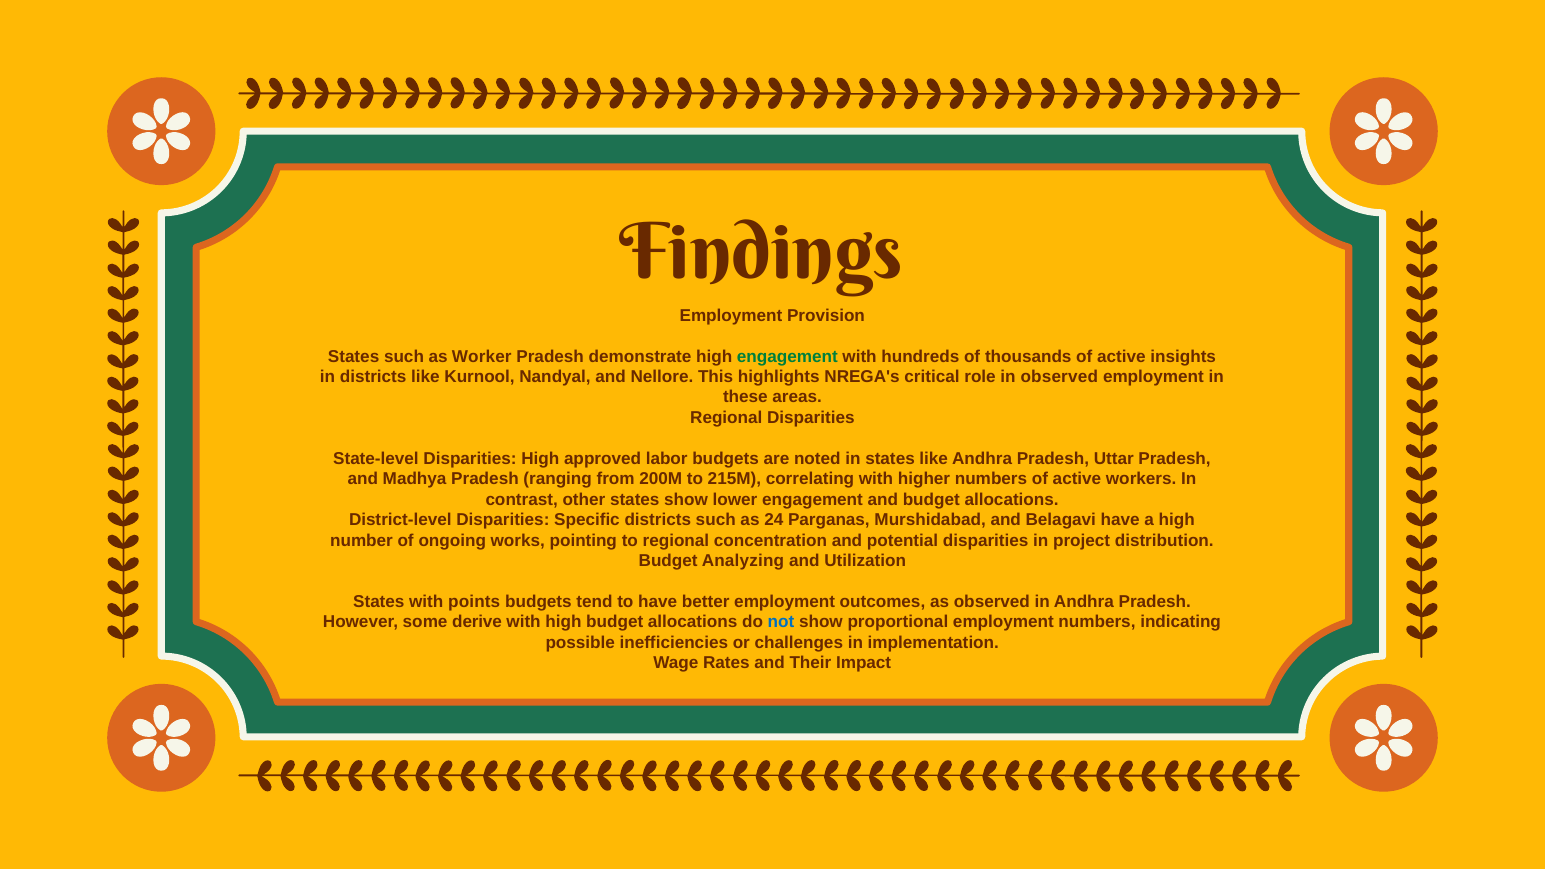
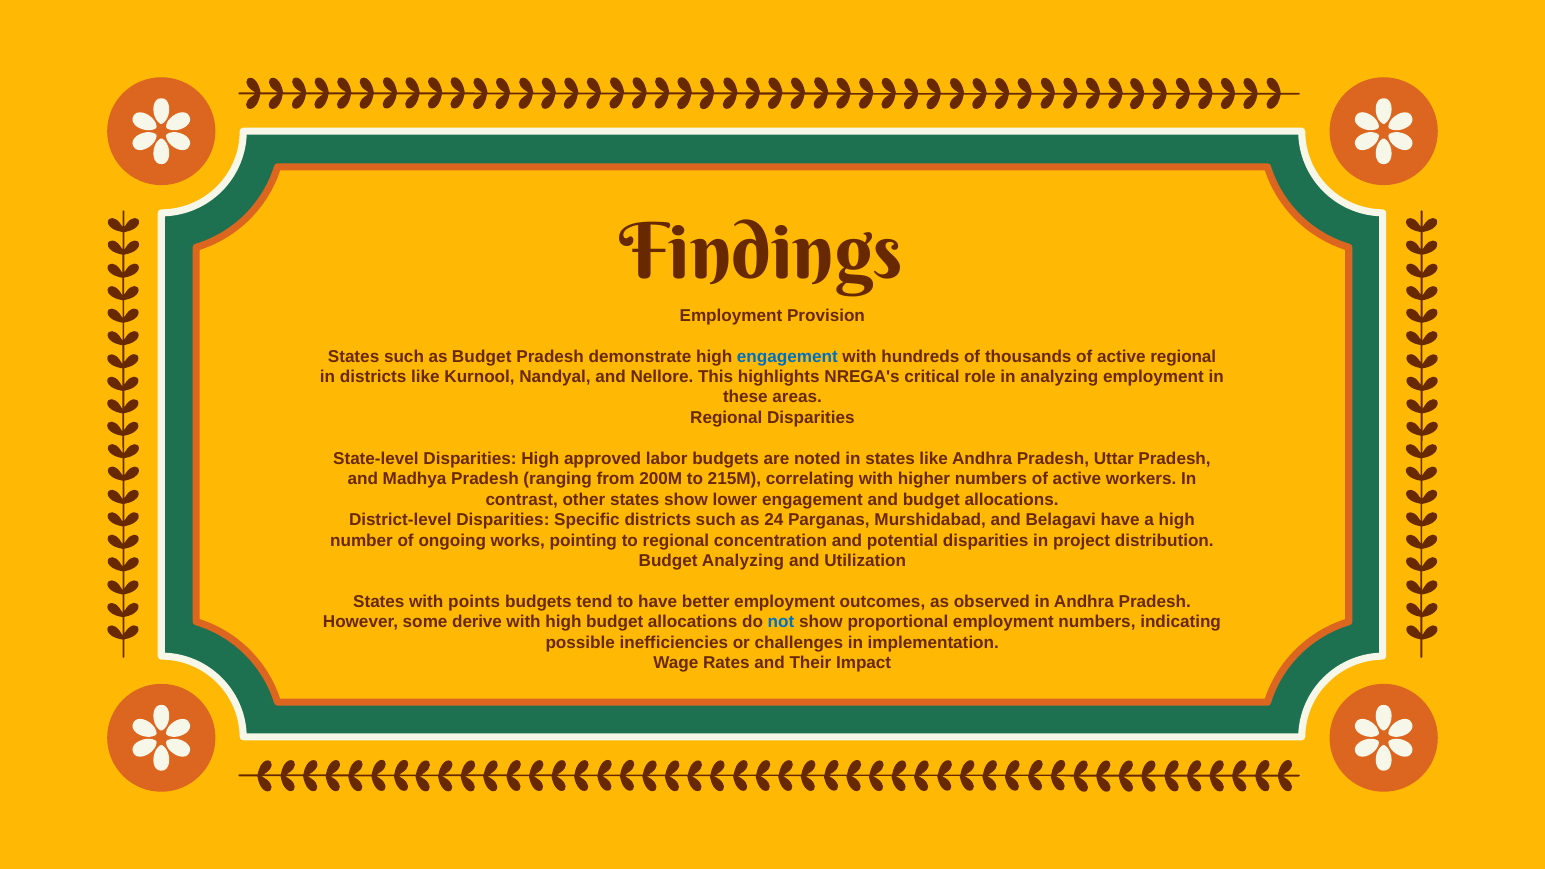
as Worker: Worker -> Budget
engagement at (787, 356) colour: green -> blue
active insights: insights -> regional
in observed: observed -> analyzing
